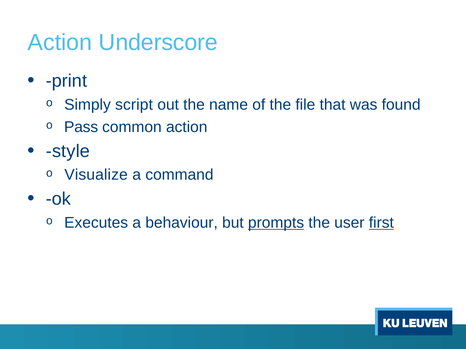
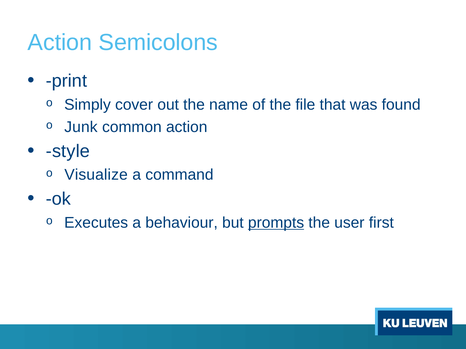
Underscore: Underscore -> Semicolons
script: script -> cover
Pass: Pass -> Junk
first underline: present -> none
